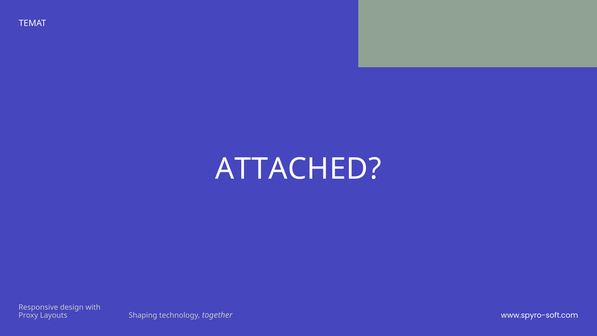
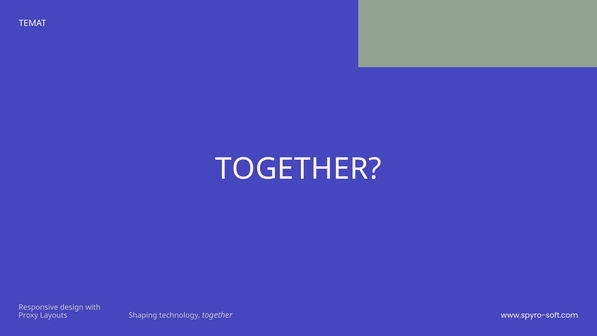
ATTACHED at (298, 169): ATTACHED -> TOGETHER
